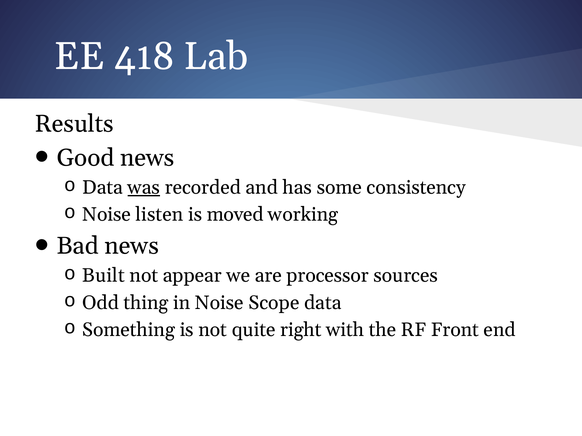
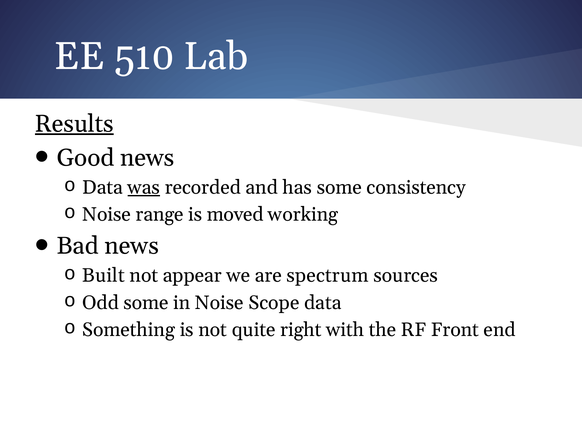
418: 418 -> 510
Results underline: none -> present
listen: listen -> range
processor: processor -> spectrum
Odd thing: thing -> some
